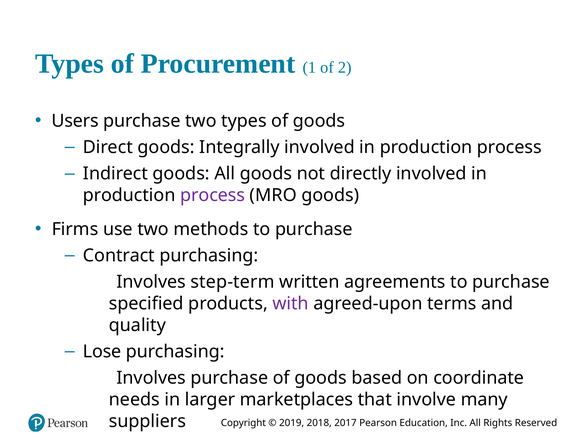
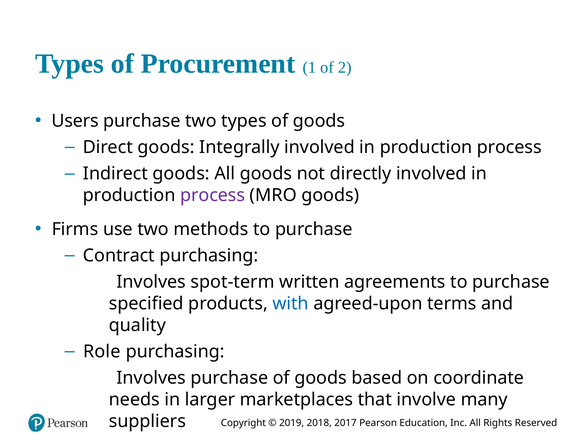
step-term: step-term -> spot-term
with colour: purple -> blue
Lose: Lose -> Role
